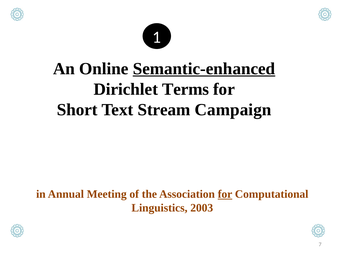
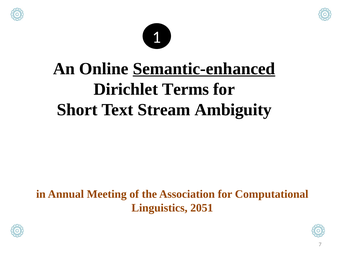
Campaign: Campaign -> Ambiguity
for at (225, 195) underline: present -> none
2003: 2003 -> 2051
